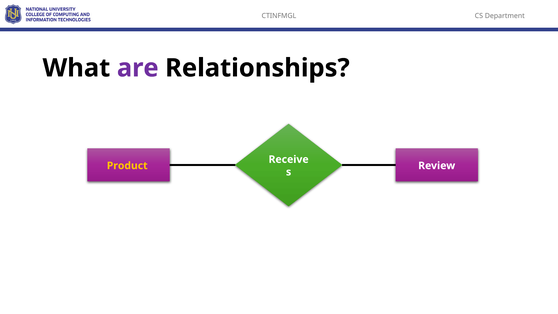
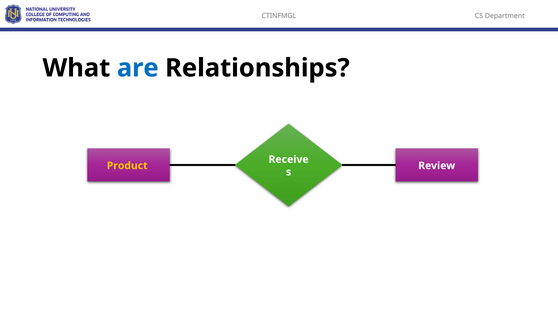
are colour: purple -> blue
